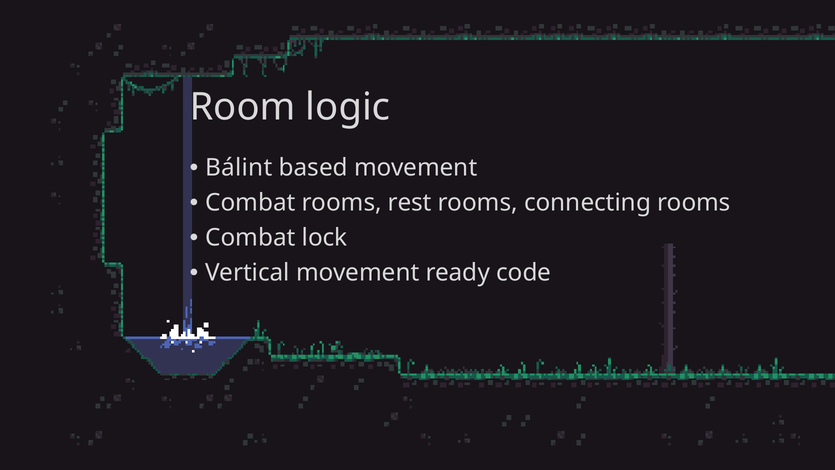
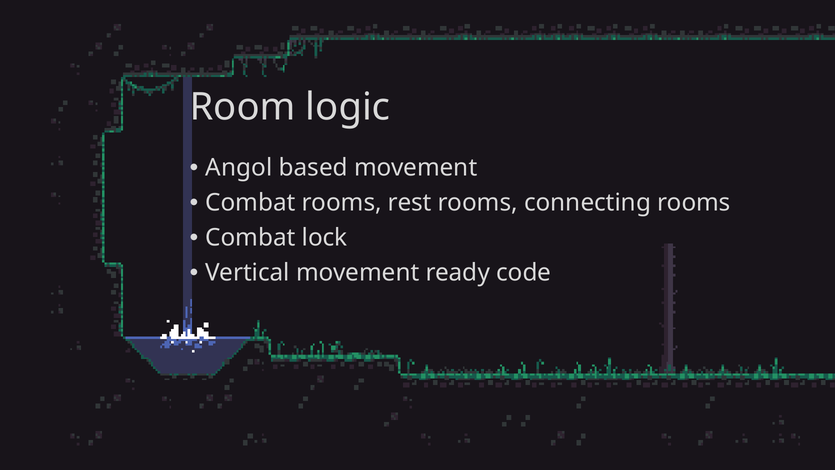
Bálint: Bálint -> Angol
